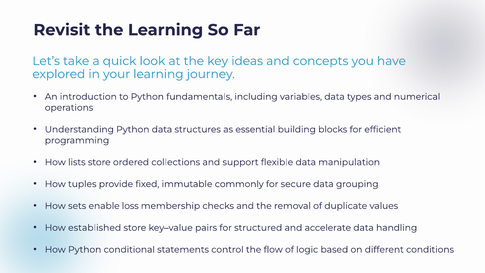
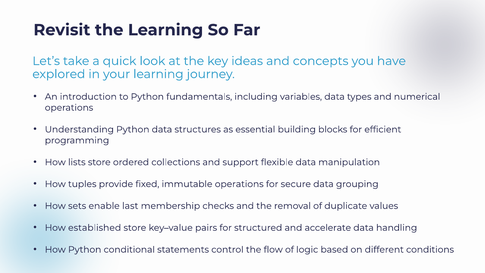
immutable commonly: commonly -> operations
loss: loss -> last
